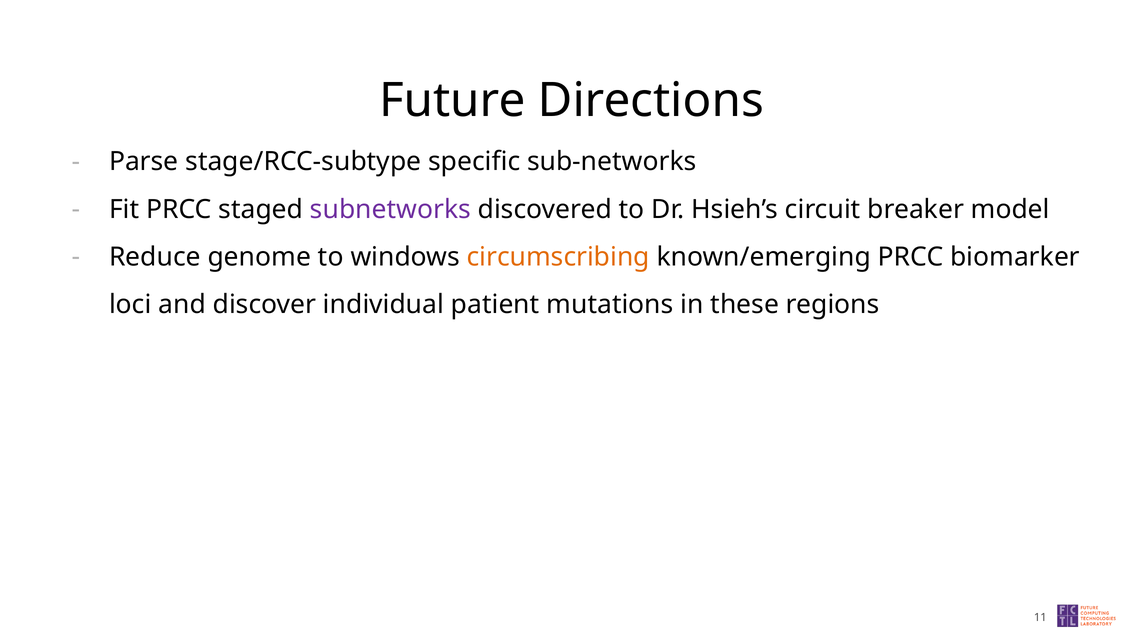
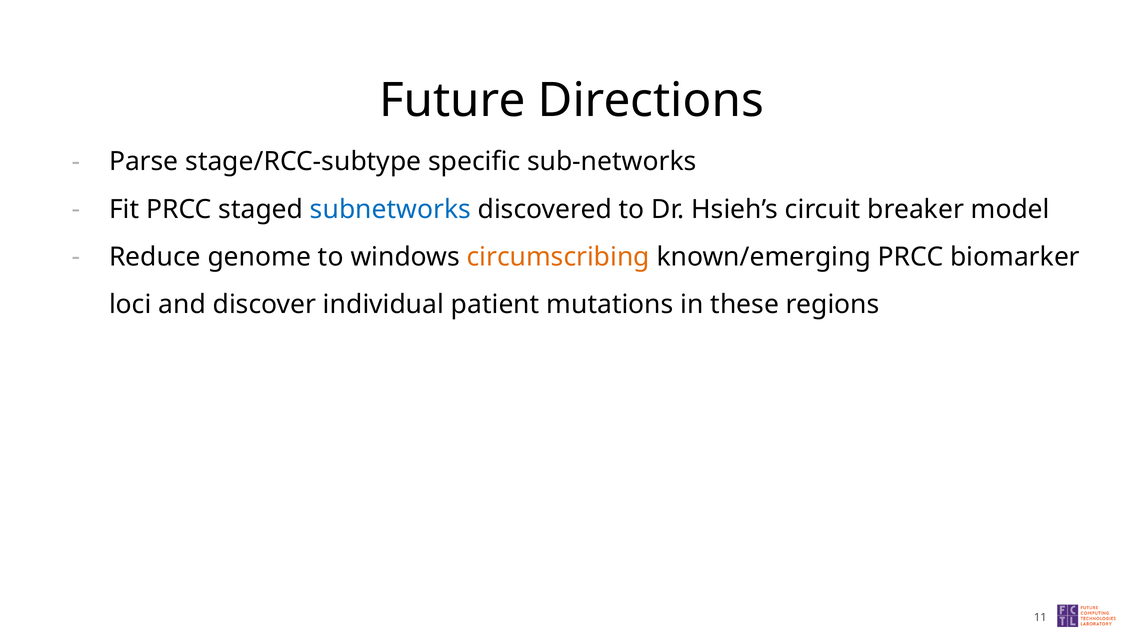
subnetworks colour: purple -> blue
